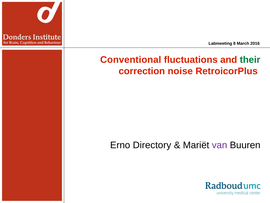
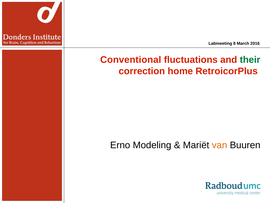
noise: noise -> home
Directory: Directory -> Modeling
van colour: purple -> orange
